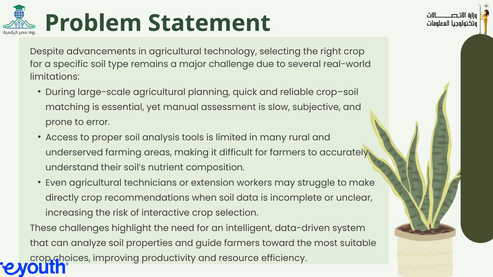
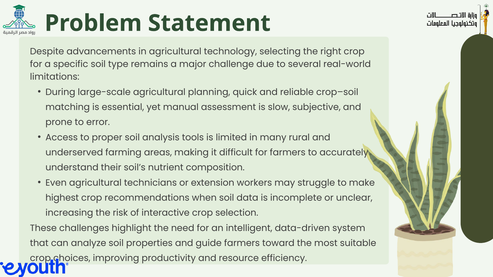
directly: directly -> highest
